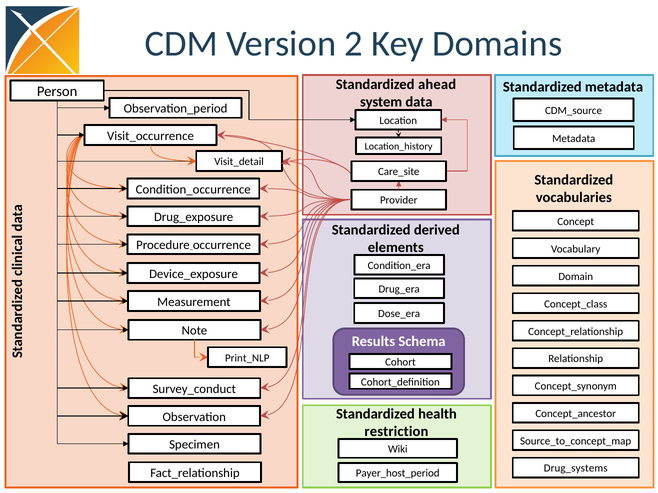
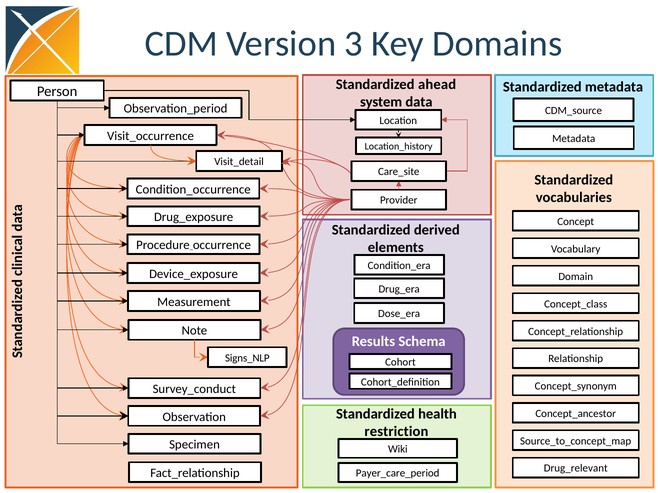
2: 2 -> 3
Print_NLP: Print_NLP -> Signs_NLP
Drug_systems: Drug_systems -> Drug_relevant
Payer_host_period: Payer_host_period -> Payer_care_period
